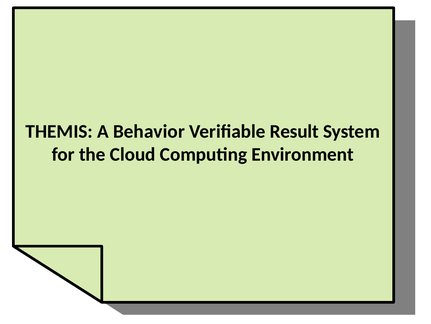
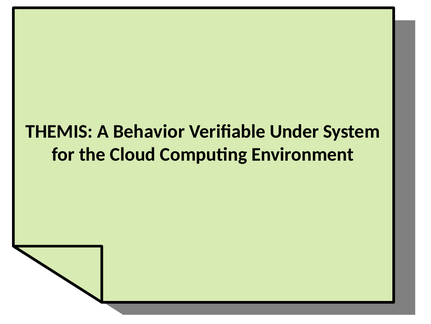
Result: Result -> Under
